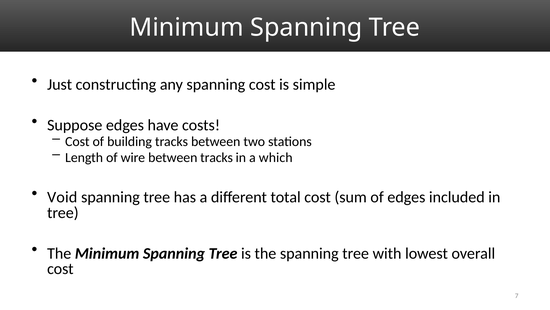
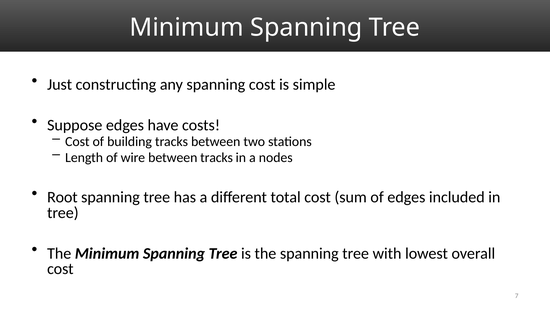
which: which -> nodes
Void: Void -> Root
